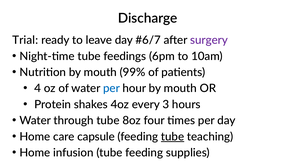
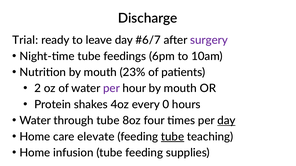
99%: 99% -> 23%
4: 4 -> 2
per at (112, 89) colour: blue -> purple
3: 3 -> 0
day at (226, 121) underline: none -> present
capsule: capsule -> elevate
